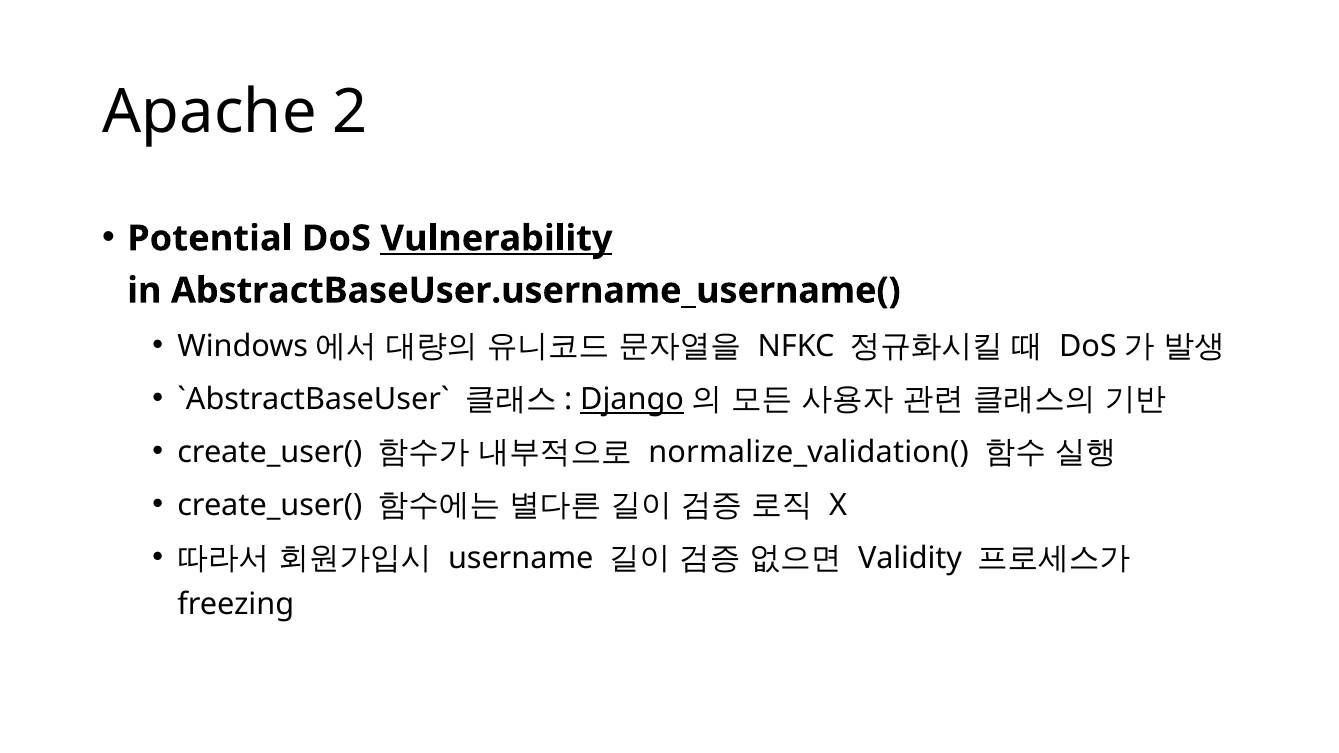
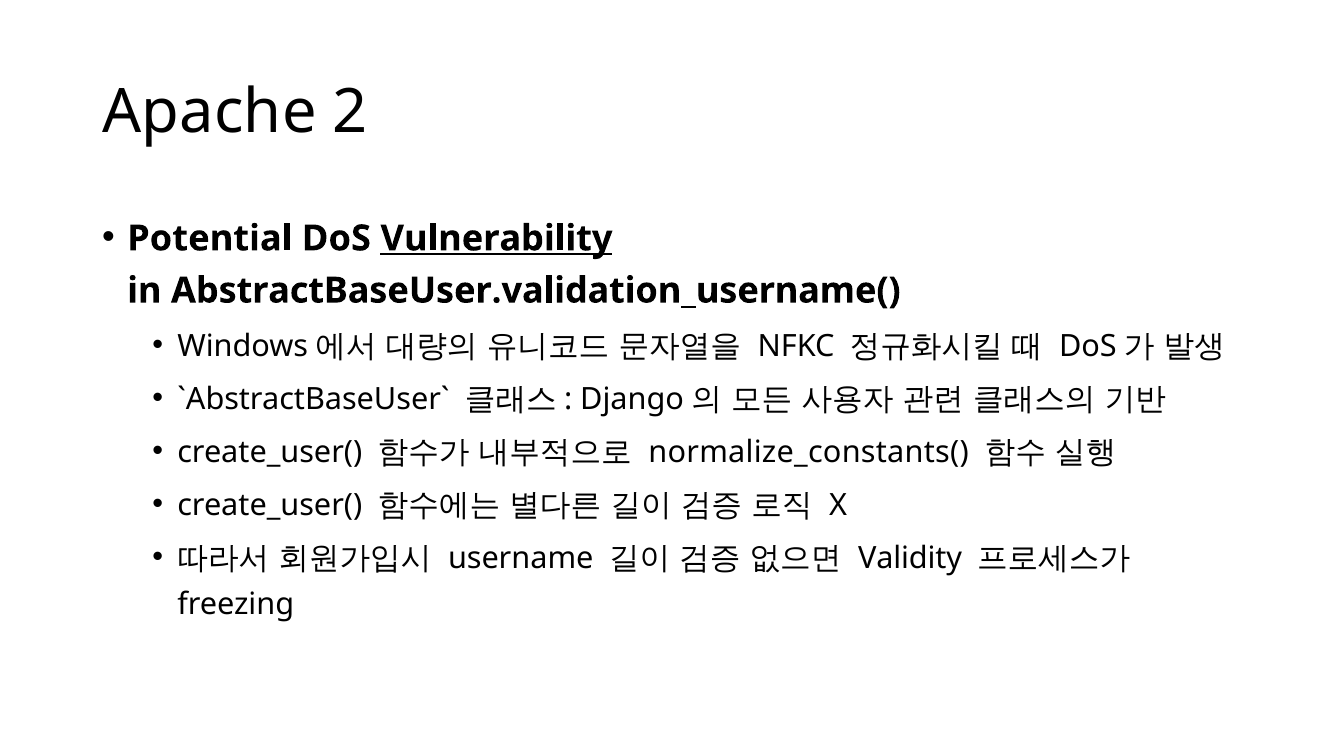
AbstractBaseUser.username_username(: AbstractBaseUser.username_username( -> AbstractBaseUser.validation_username(
Django underline: present -> none
normalize_validation(: normalize_validation( -> normalize_constants(
